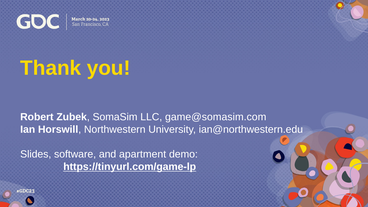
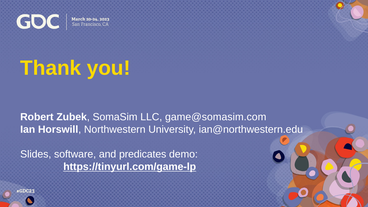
apartment: apartment -> predicates
